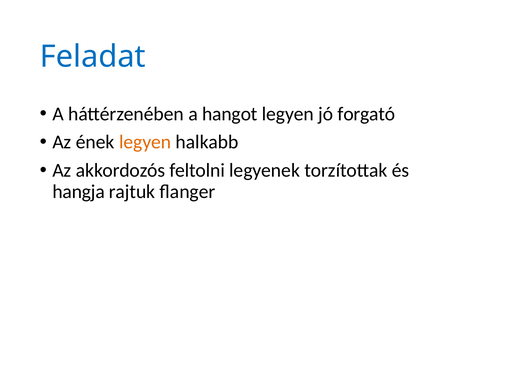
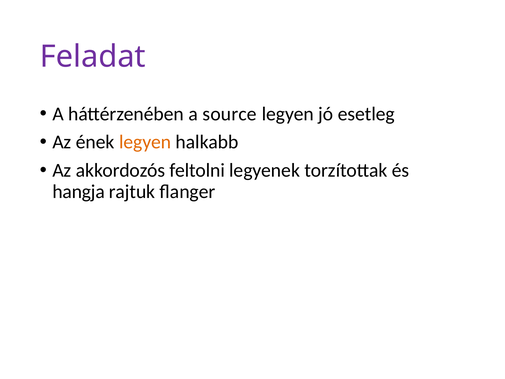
Feladat colour: blue -> purple
hangot: hangot -> source
forgató: forgató -> esetleg
